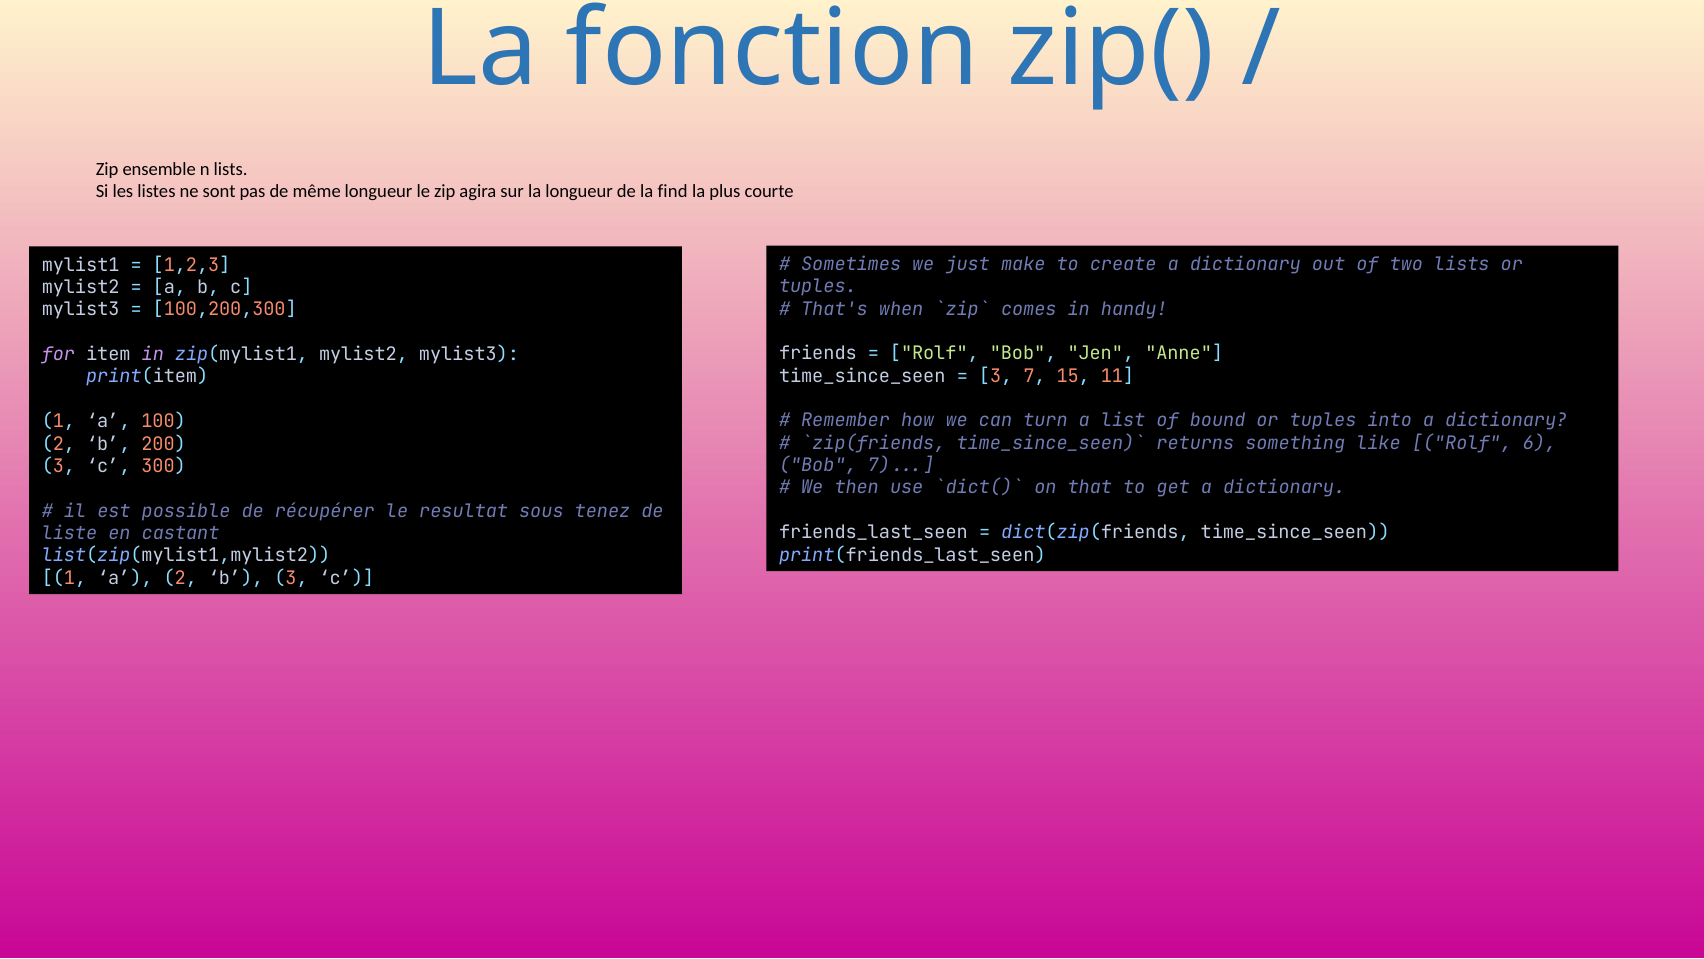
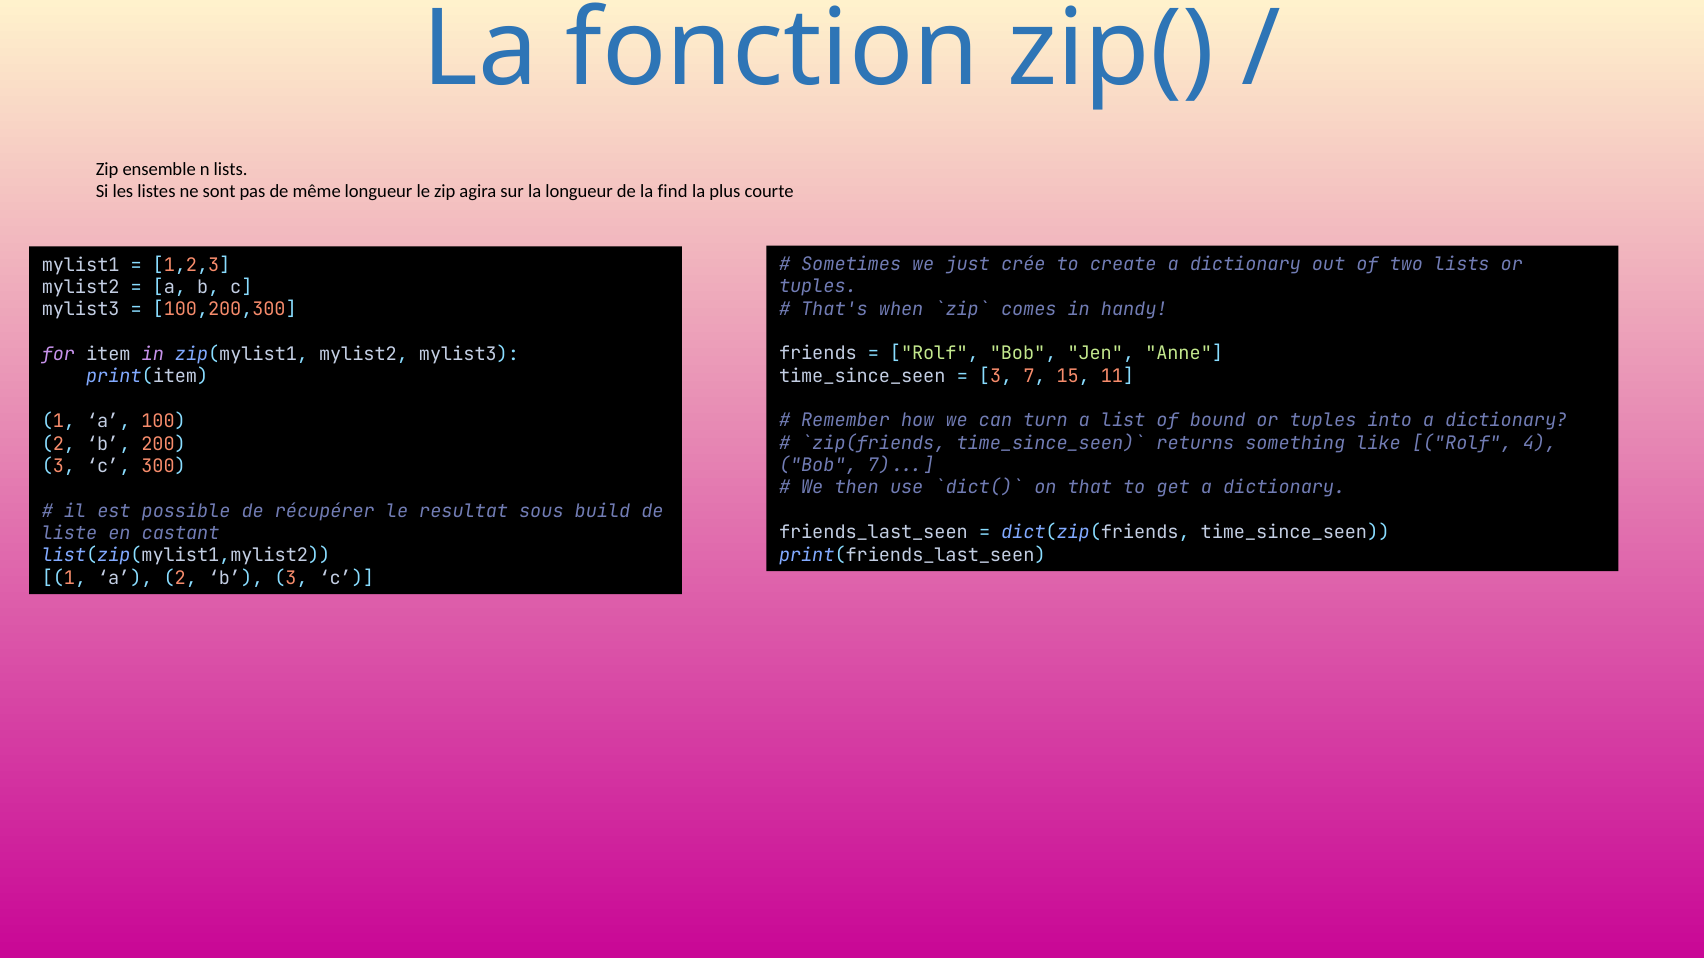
make: make -> crée
6: 6 -> 4
tenez: tenez -> build
